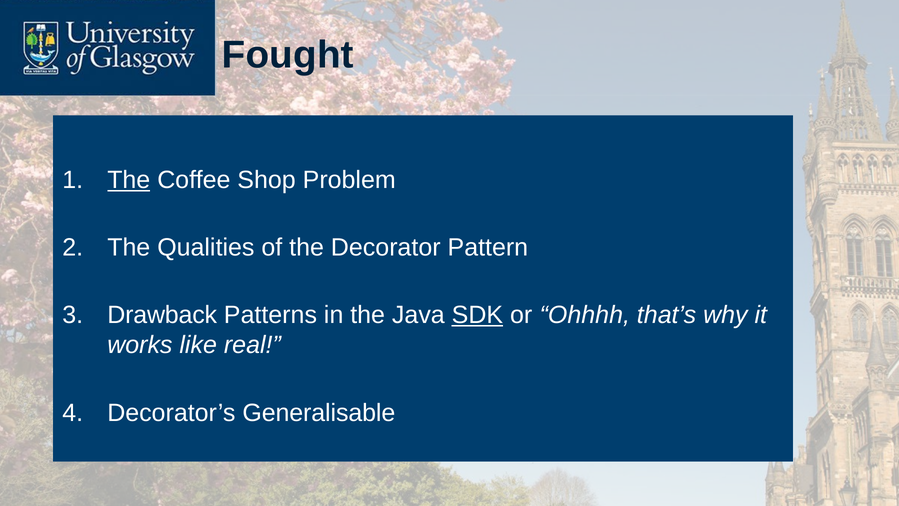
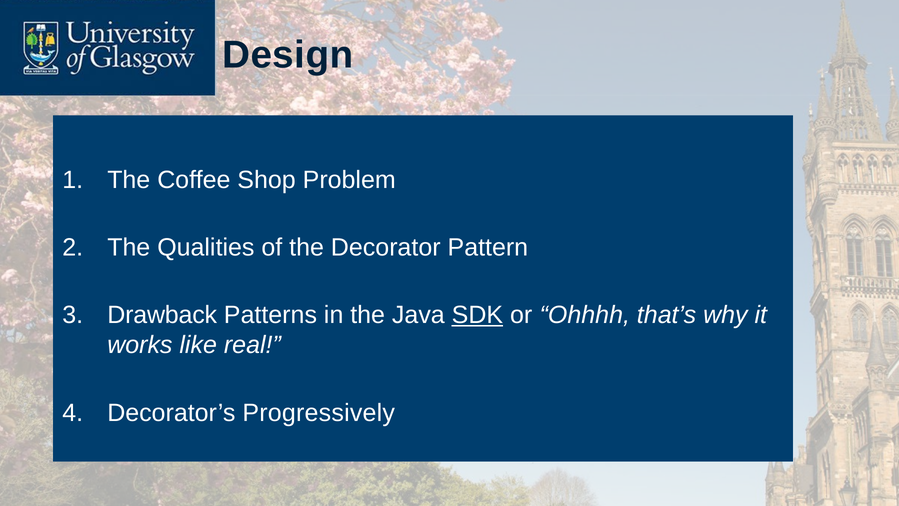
Fought: Fought -> Design
The at (129, 180) underline: present -> none
Generalisable: Generalisable -> Progressively
